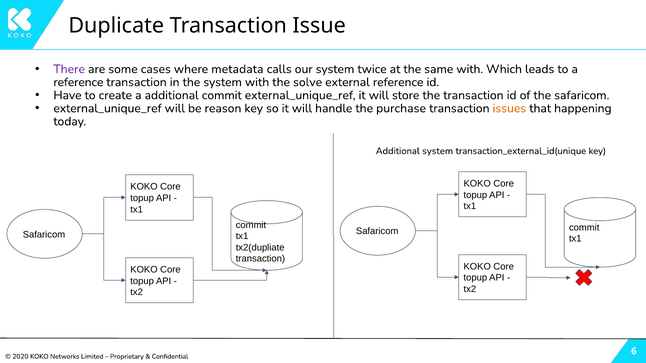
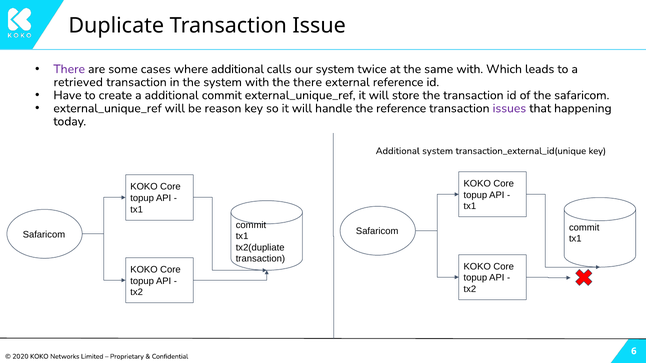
where metadata: metadata -> additional
reference at (78, 82): reference -> retrieved
the solve: solve -> there
the purchase: purchase -> reference
issues colour: orange -> purple
